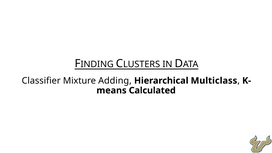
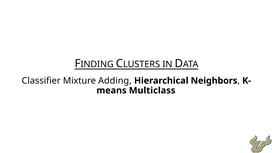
Multiclass: Multiclass -> Neighbors
Calculated: Calculated -> Multiclass
